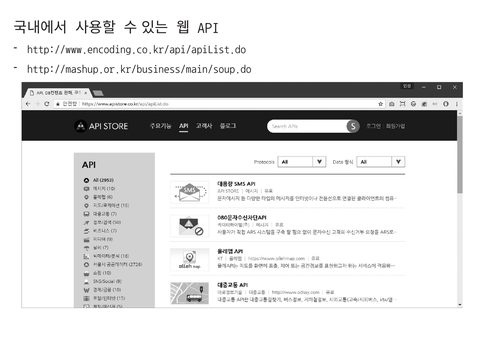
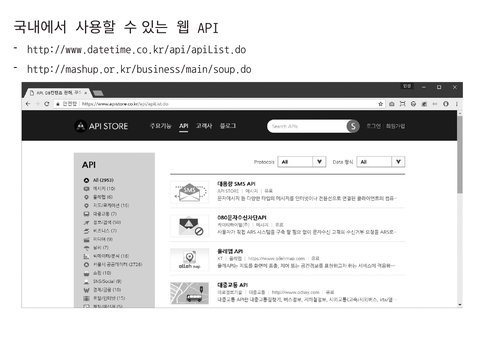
http://www.encoding.co.kr/api/apiList.do: http://www.encoding.co.kr/api/apiList.do -> http://www.datetime.co.kr/api/apiList.do
